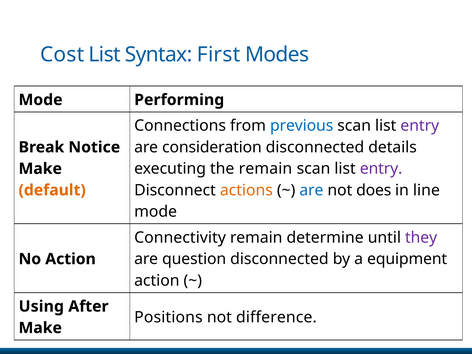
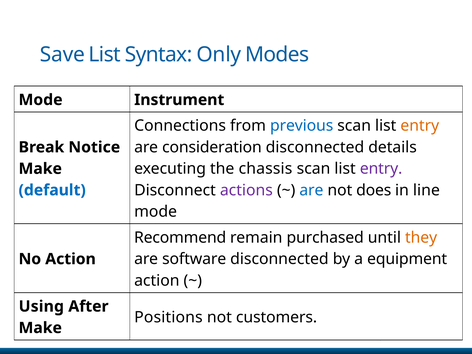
Cost: Cost -> Save
First: First -> Only
Performing: Performing -> Instrument
entry at (420, 126) colour: purple -> orange
the remain: remain -> chassis
actions colour: orange -> purple
default colour: orange -> blue
Connectivity: Connectivity -> Recommend
determine: determine -> purchased
they colour: purple -> orange
question: question -> software
difference: difference -> customers
